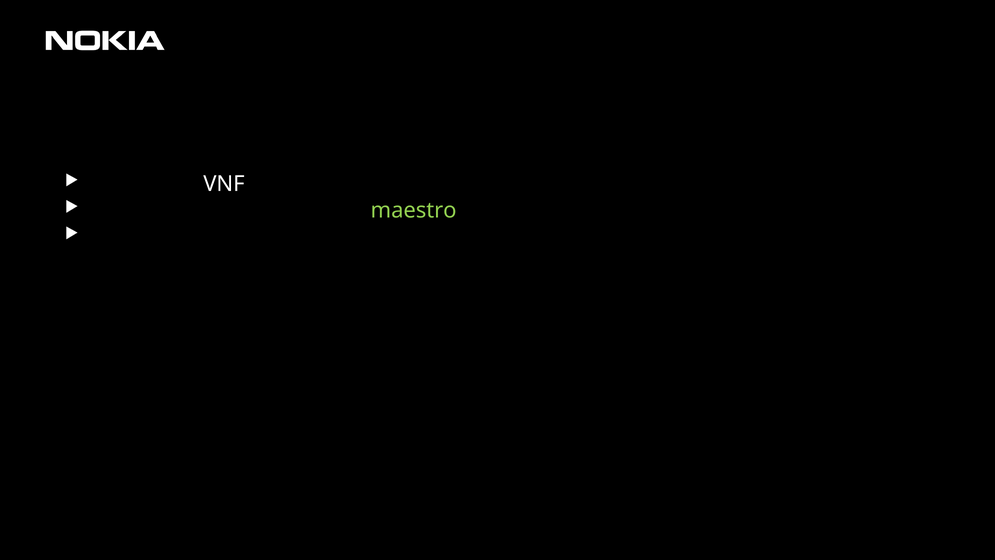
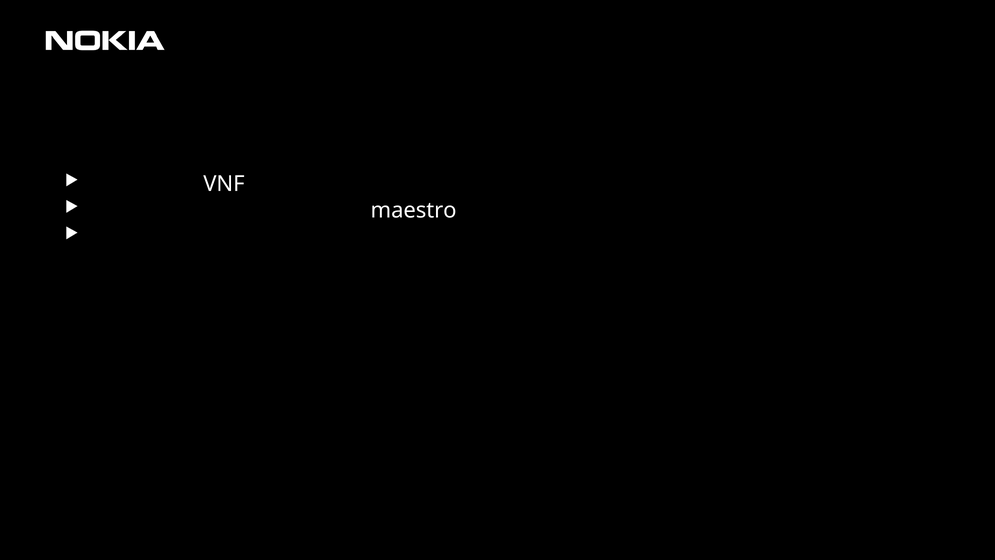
maestro at (414, 210) colour: light green -> white
